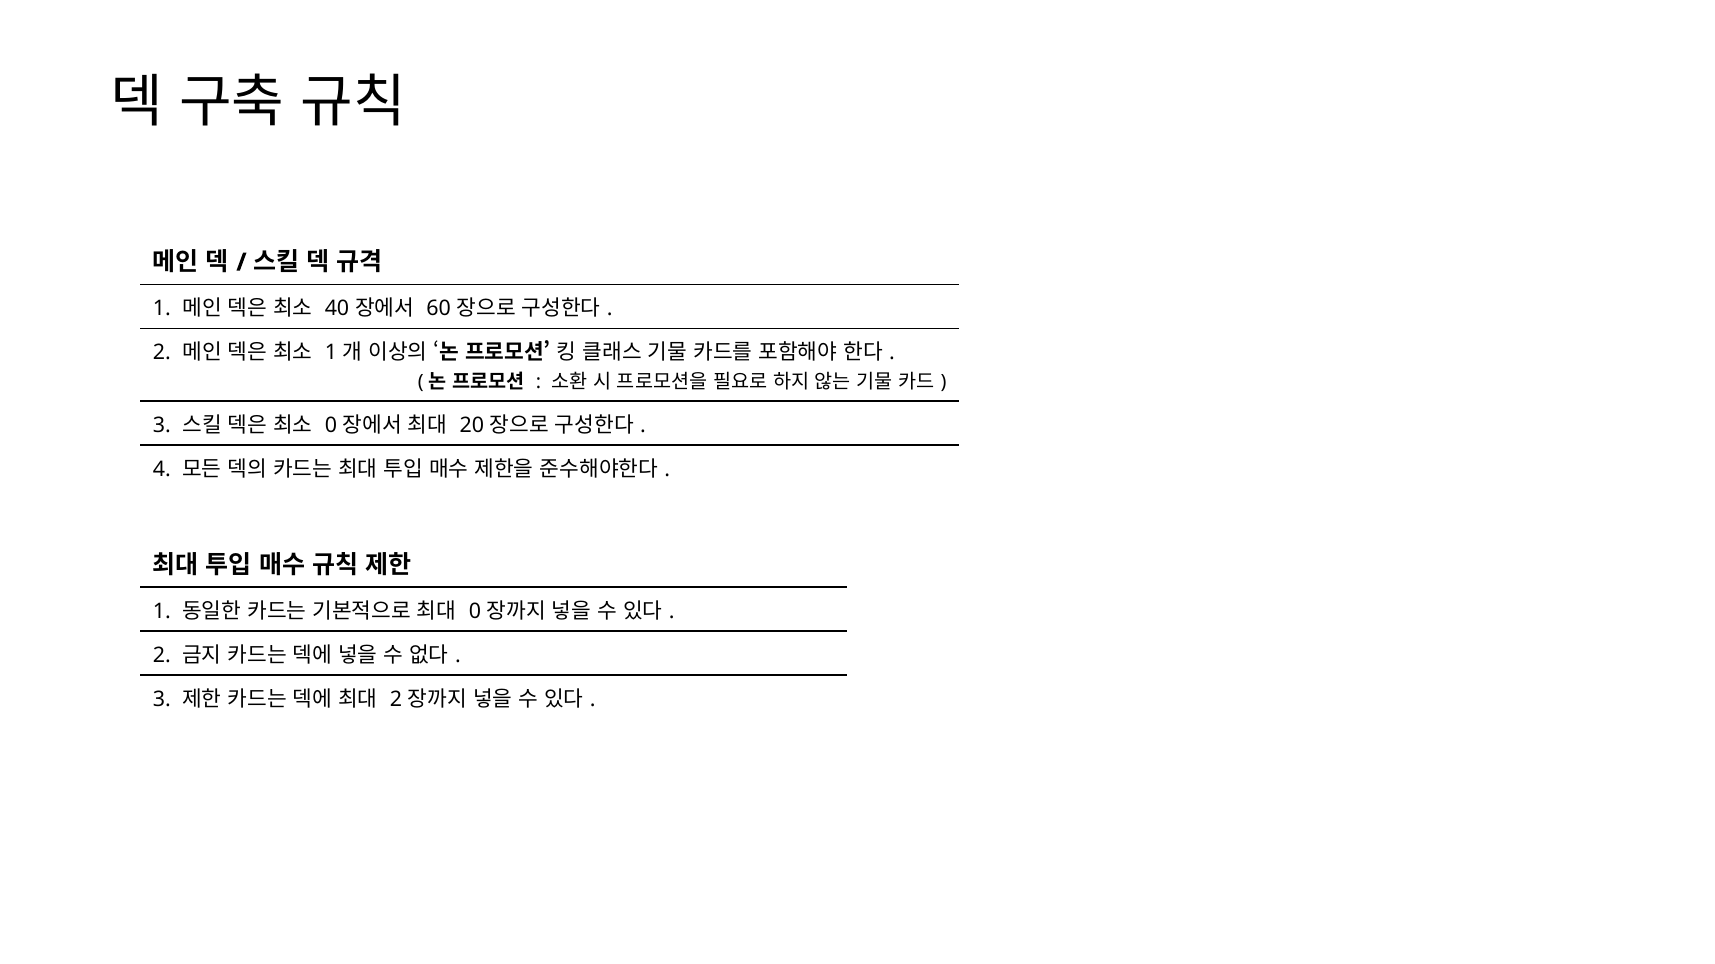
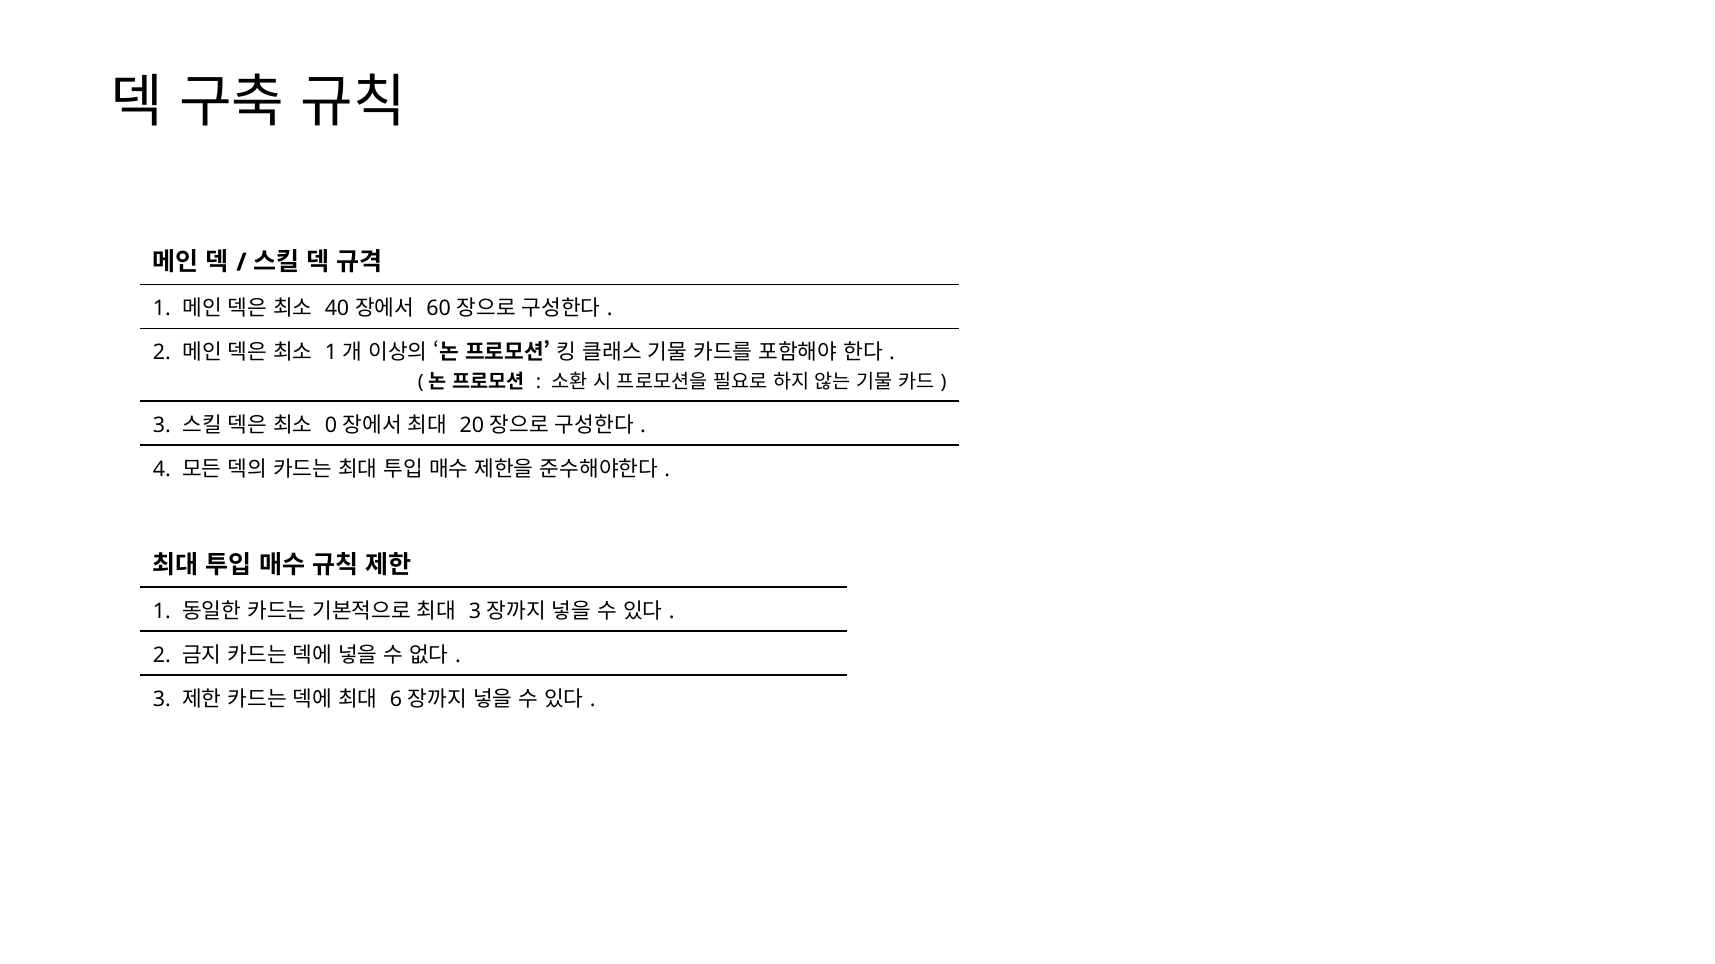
0 at (475, 612): 0 -> 3
2 at (396, 700): 2 -> 6
